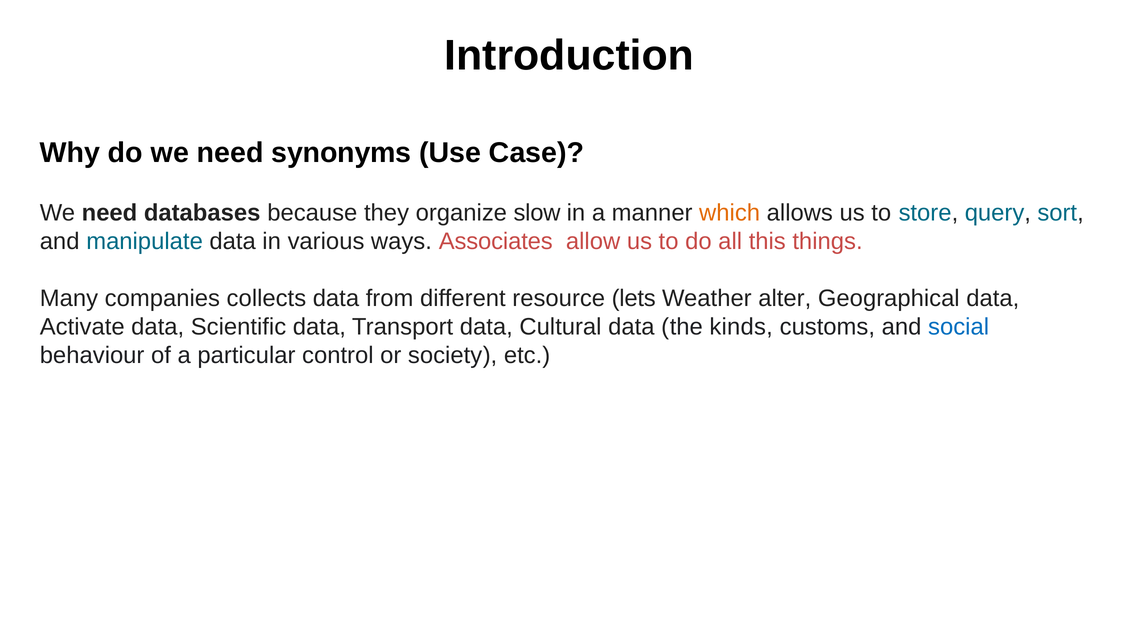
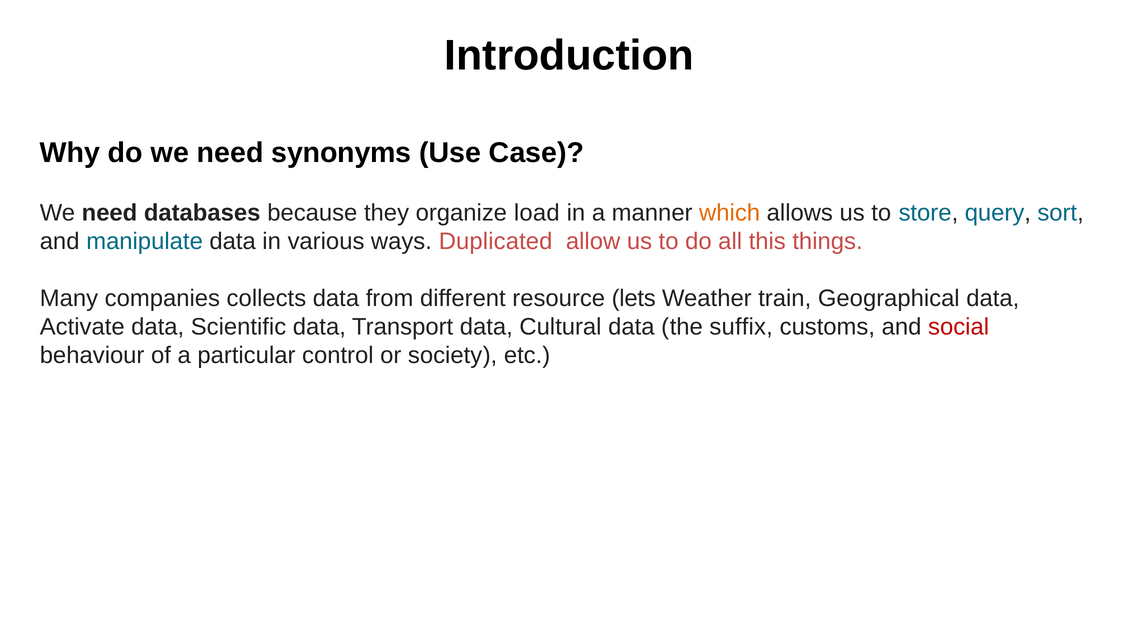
slow: slow -> load
Associates: Associates -> Duplicated
alter: alter -> train
kinds: kinds -> suffix
social colour: blue -> red
